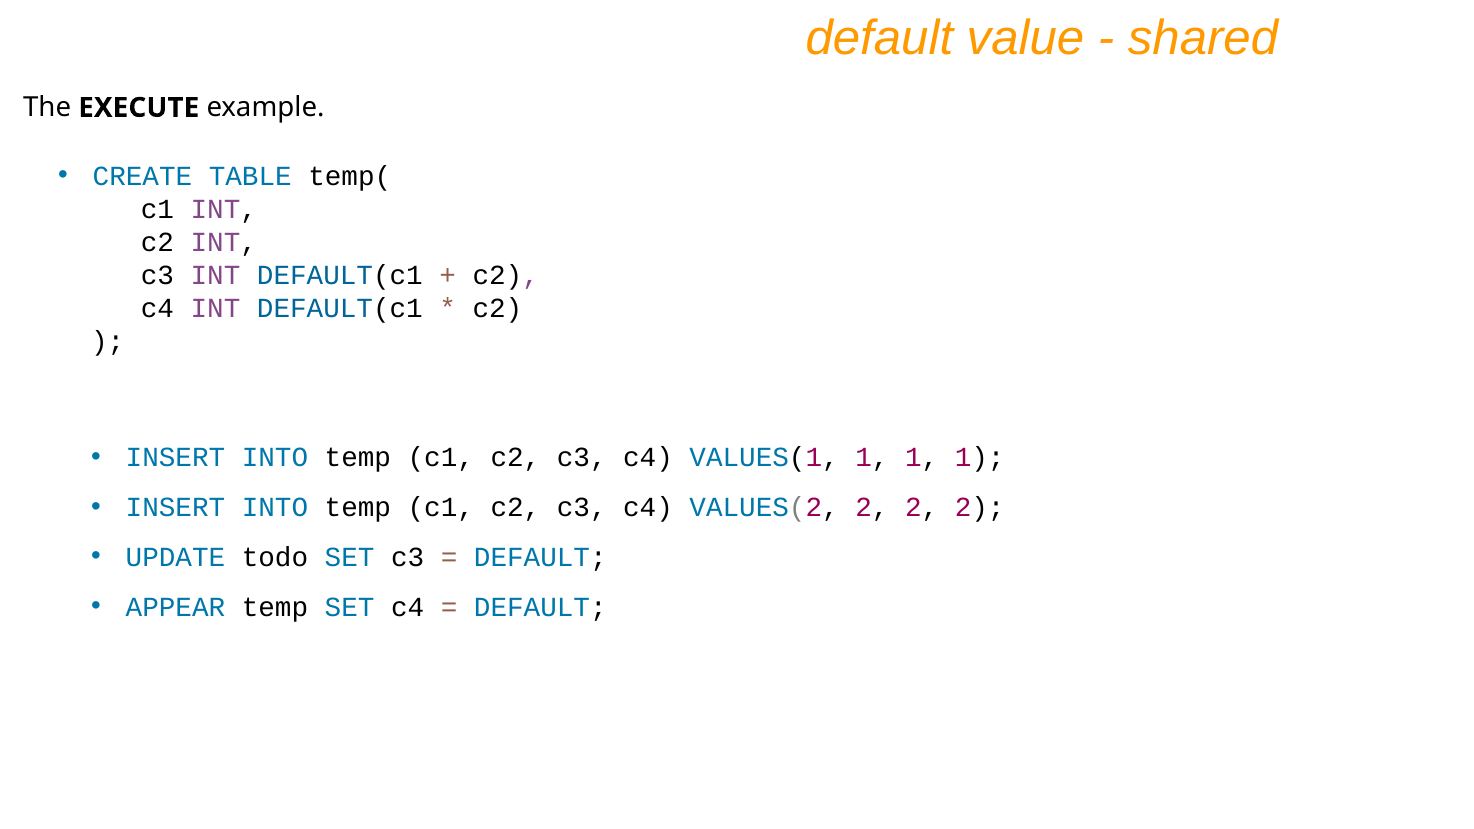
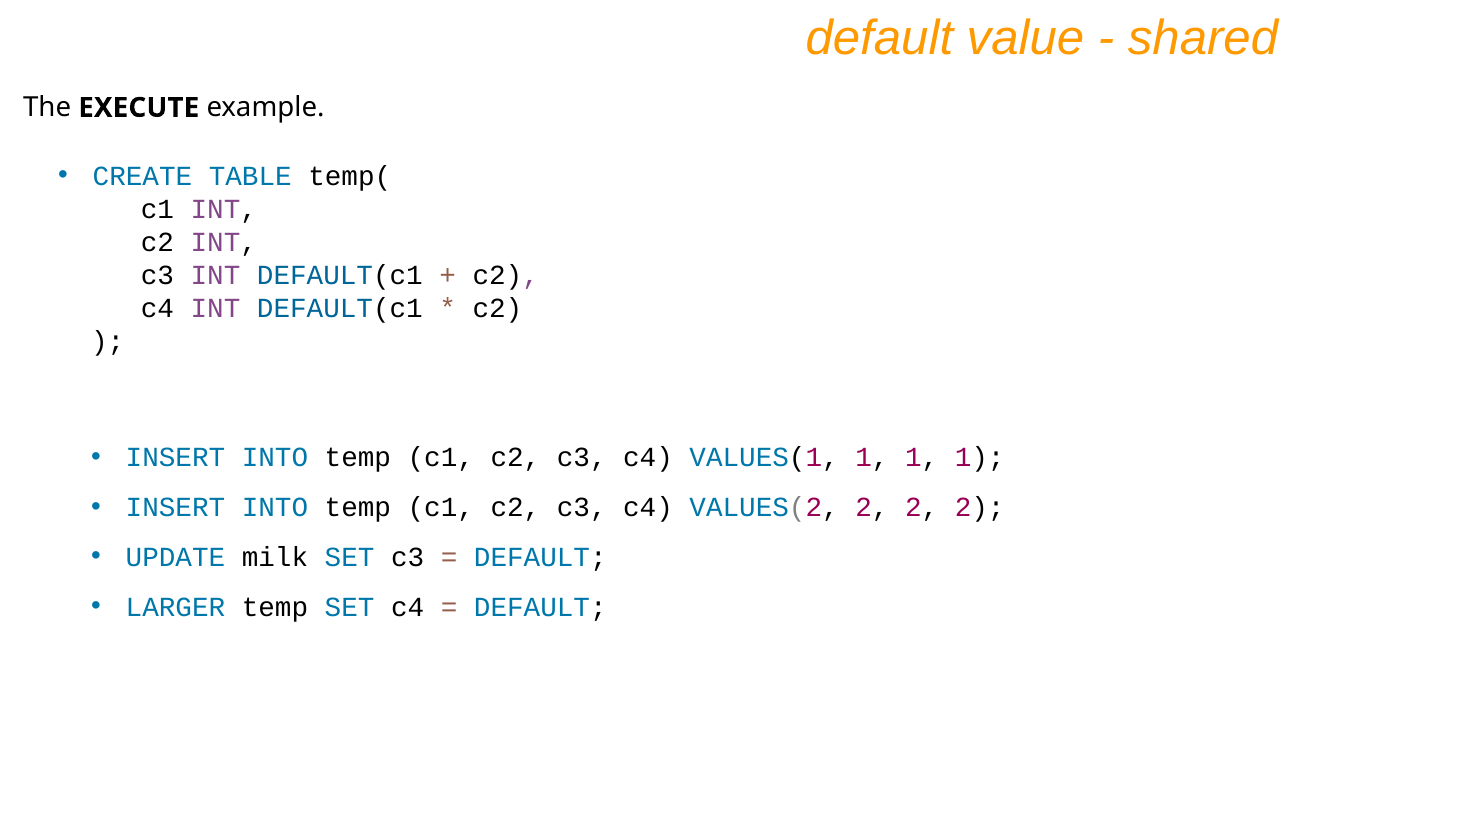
todo: todo -> milk
APPEAR: APPEAR -> LARGER
